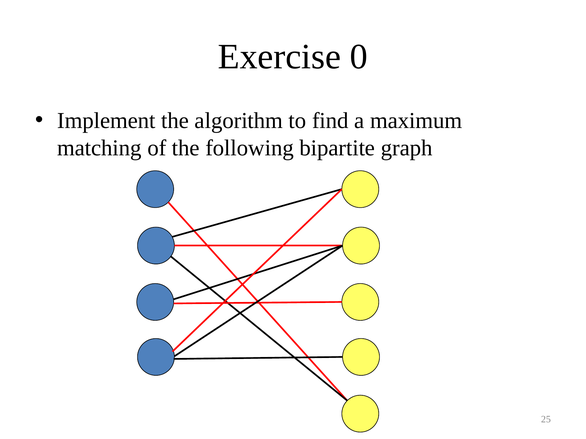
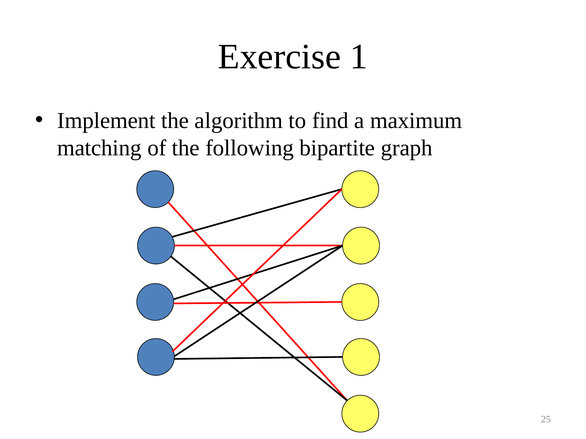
0: 0 -> 1
